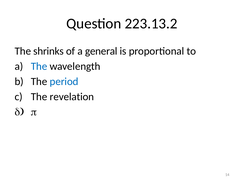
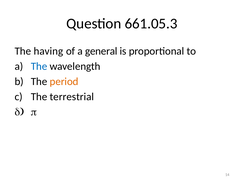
223.13.2: 223.13.2 -> 661.05.3
shrinks: shrinks -> having
period colour: blue -> orange
revelation: revelation -> terrestrial
